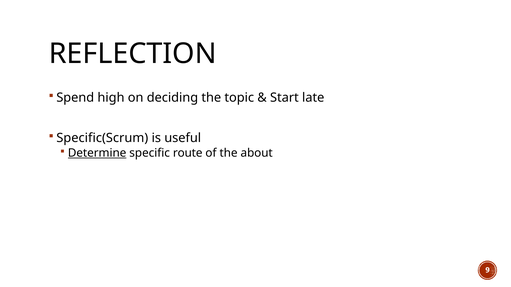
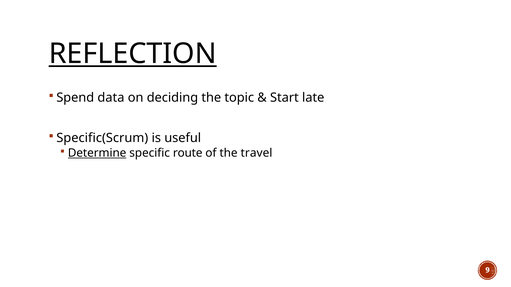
REFLECTION underline: none -> present
high: high -> data
about: about -> travel
